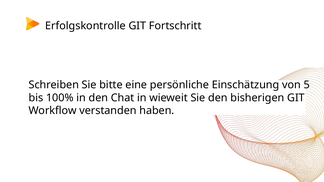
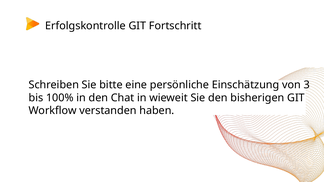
5: 5 -> 3
